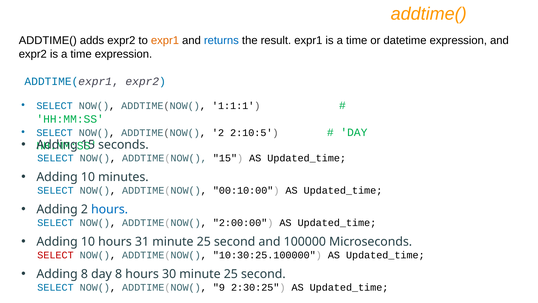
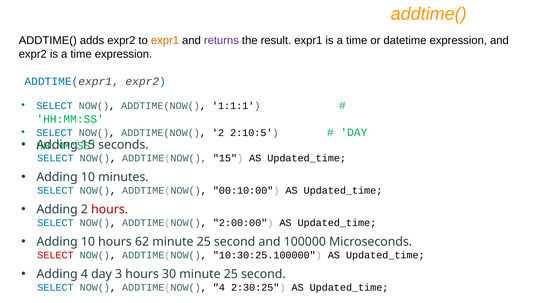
returns colour: blue -> purple
hours at (110, 209) colour: blue -> red
31: 31 -> 62
Adding 8: 8 -> 4
day 8: 8 -> 3
ADDTIME(NOW( 9: 9 -> 4
